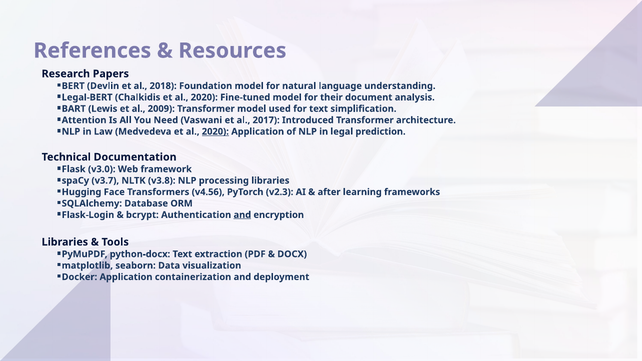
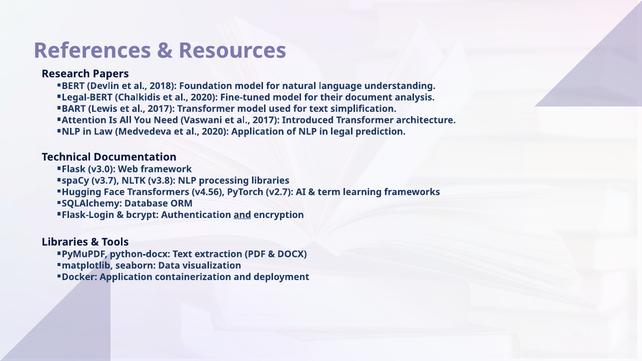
Lewis et al 2009: 2009 -> 2017
2020 at (215, 132) underline: present -> none
v2.3: v2.3 -> v2.7
after: after -> term
